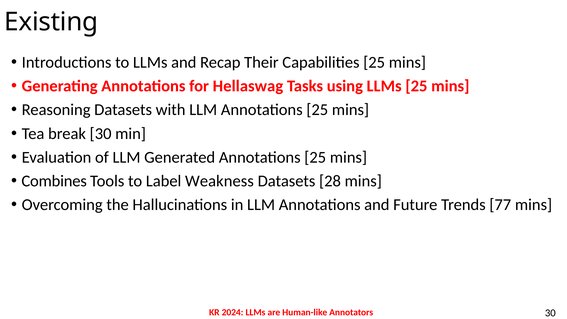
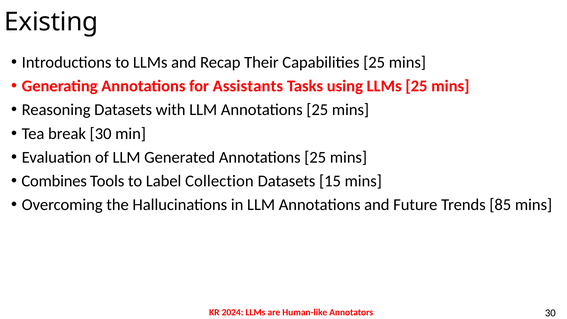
Hellaswag: Hellaswag -> Assistants
Weakness: Weakness -> Collection
28: 28 -> 15
77: 77 -> 85
